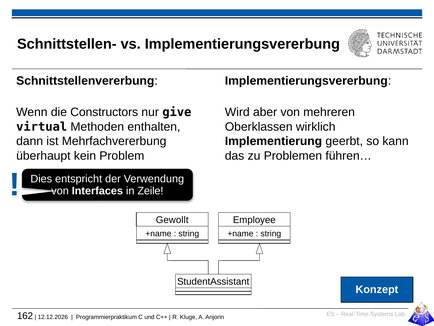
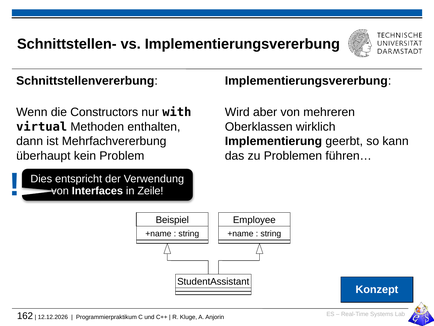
give: give -> with
Gewollt: Gewollt -> Beispiel
